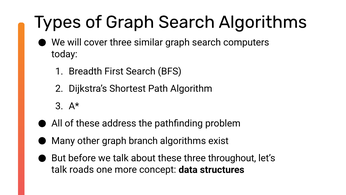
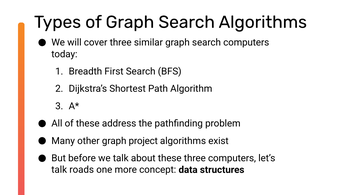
branch: branch -> project
three throughout: throughout -> computers
